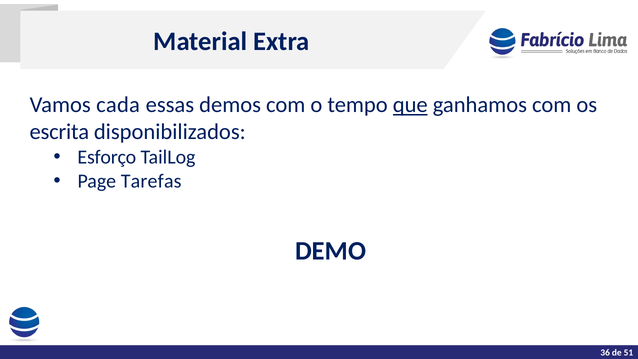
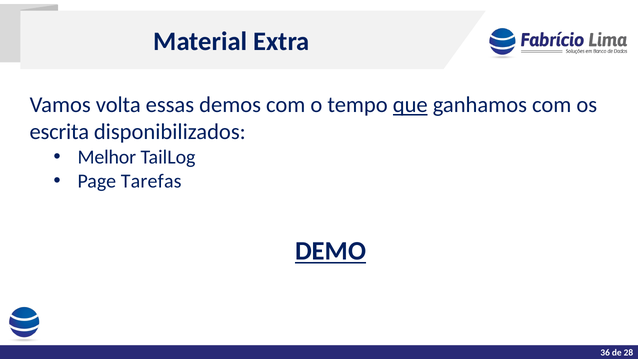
cada: cada -> volta
Esforço: Esforço -> Melhor
DEMO underline: none -> present
51: 51 -> 28
